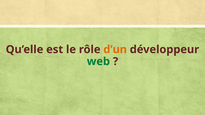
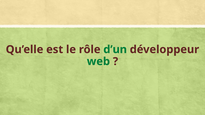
d’un colour: orange -> green
